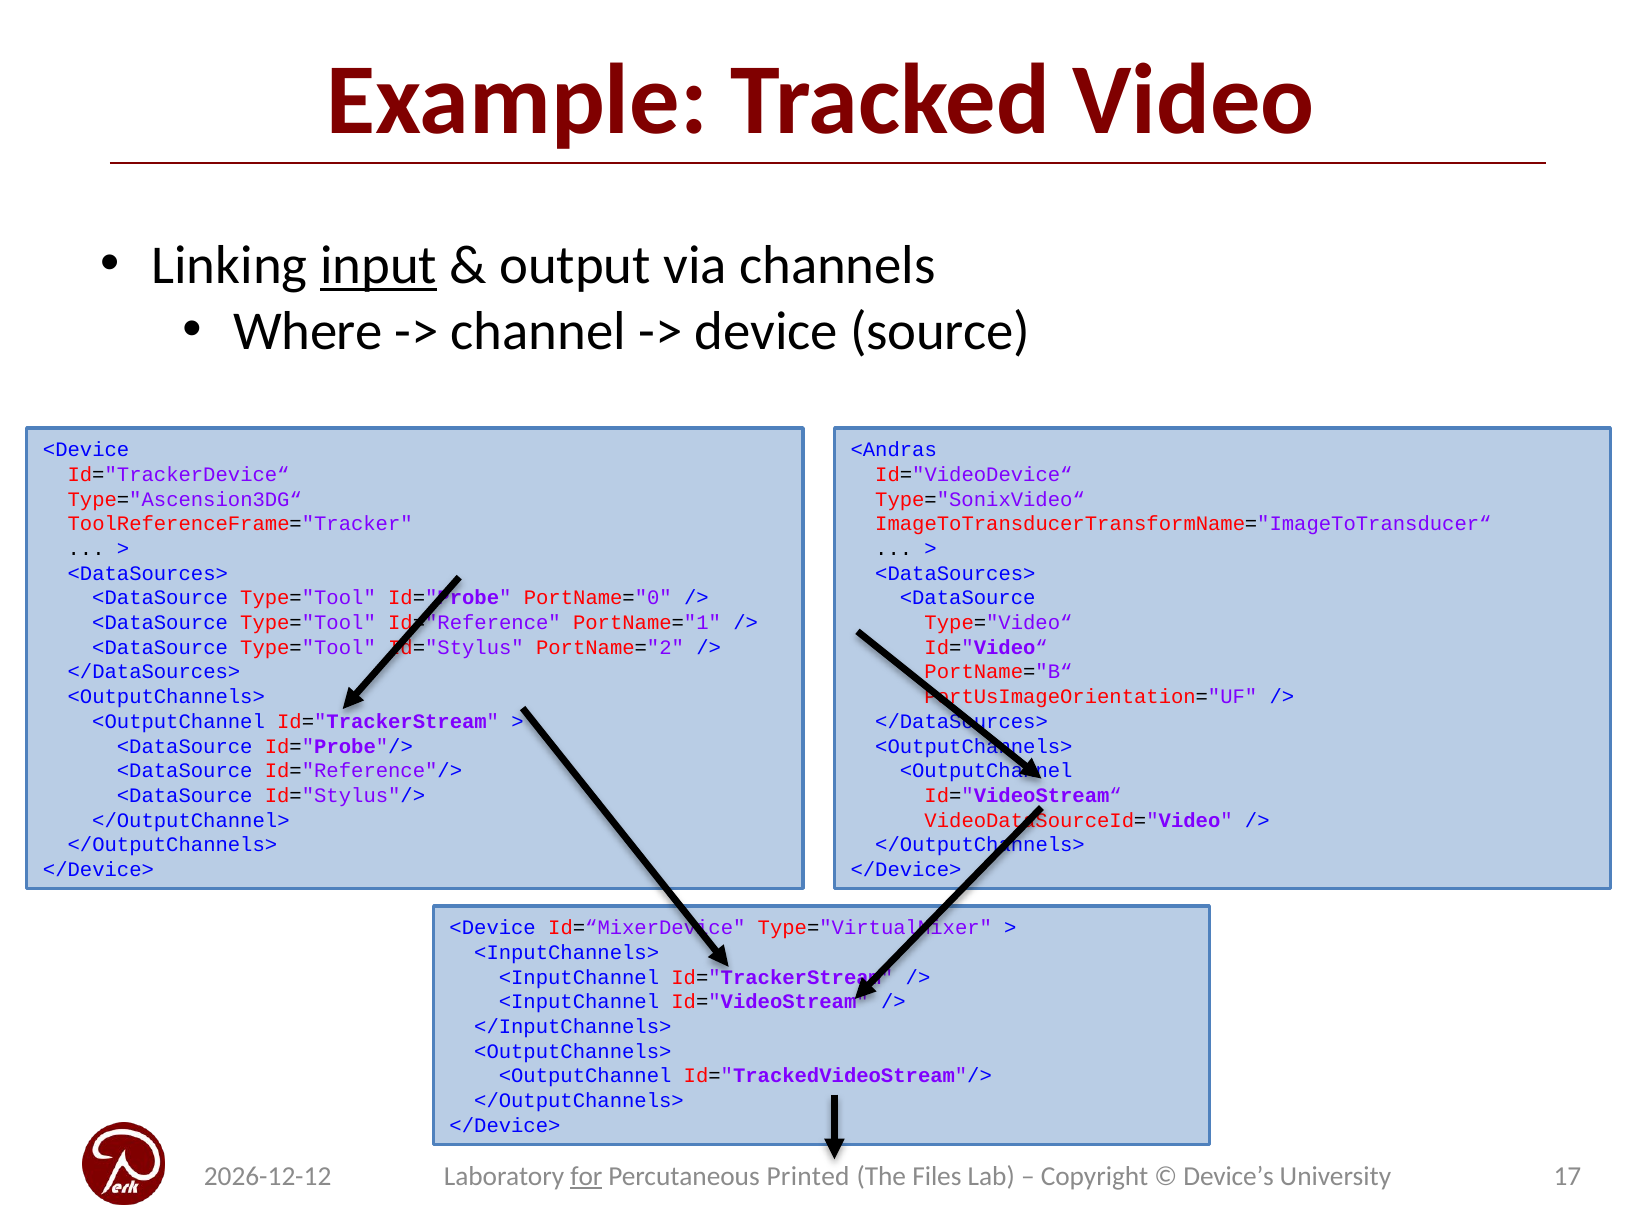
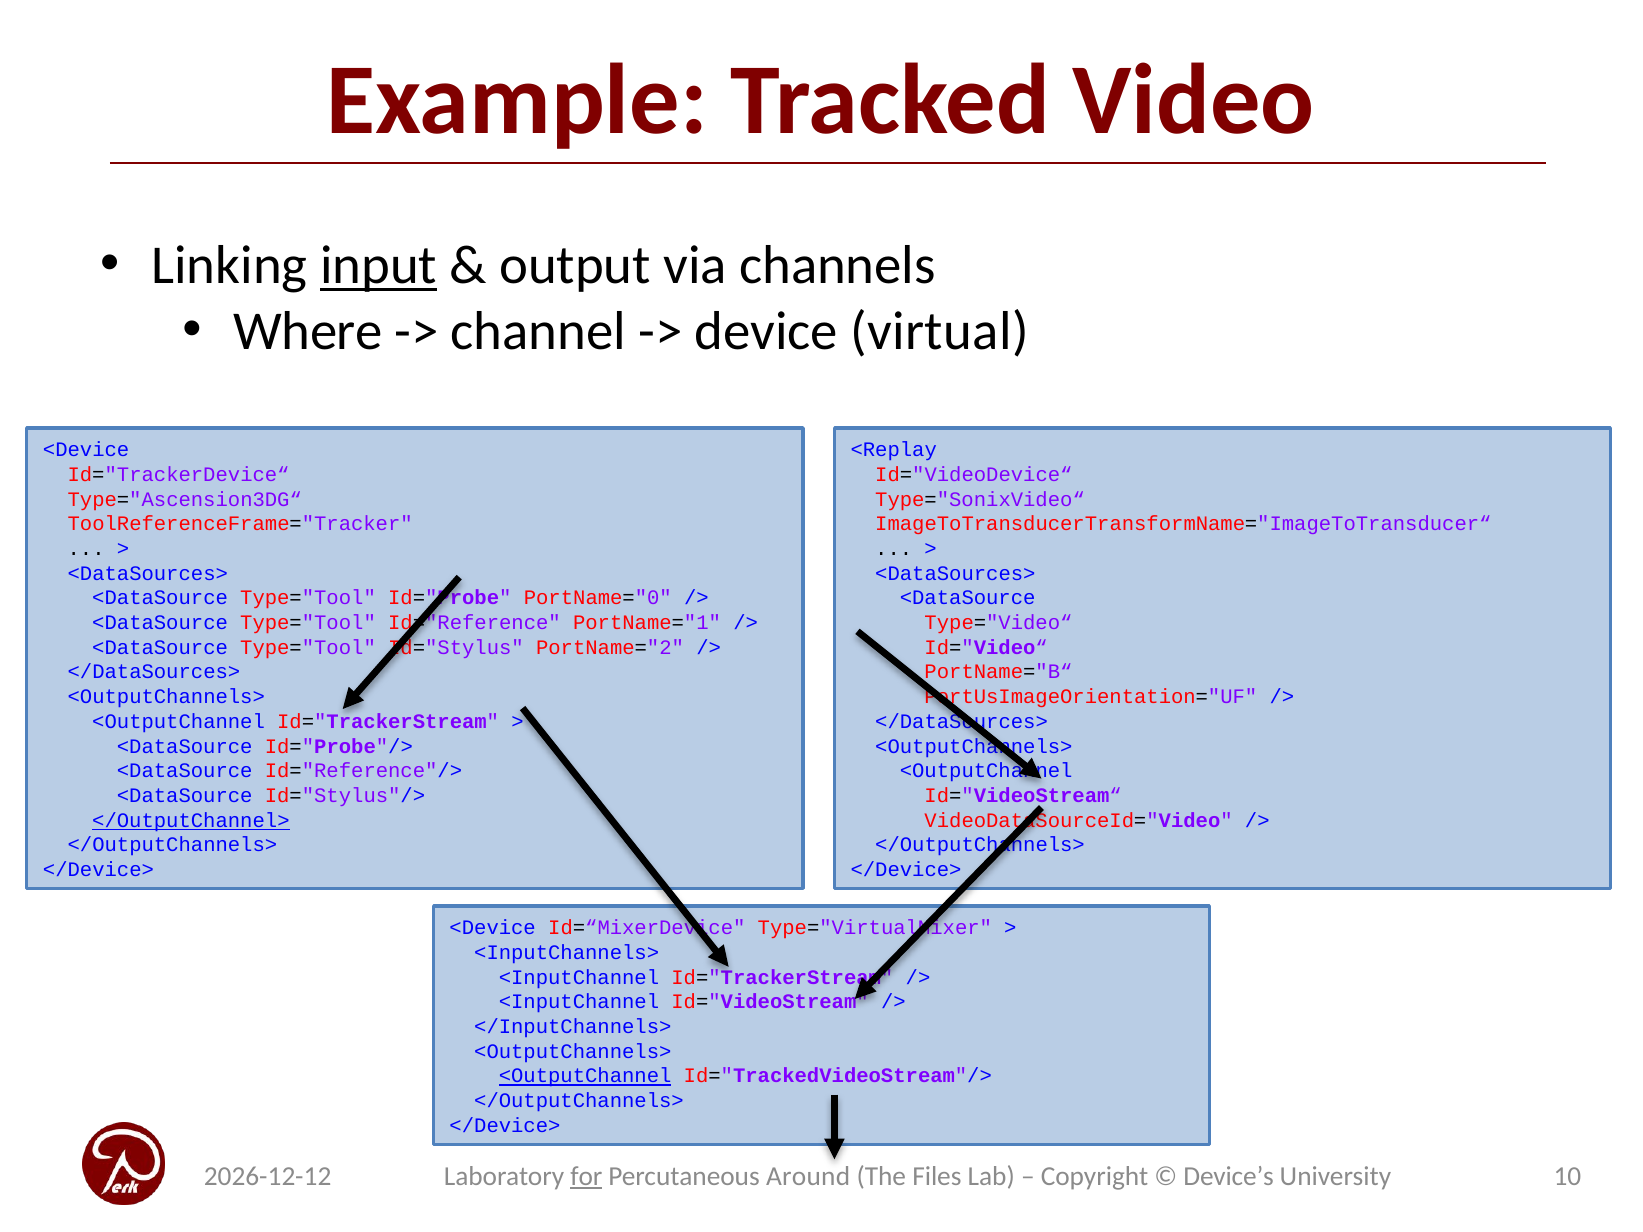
source: source -> virtual
<Andras: <Andras -> <Replay
</OutputChannel> underline: none -> present
<OutputChannel at (585, 1076) underline: none -> present
Printed: Printed -> Around
17: 17 -> 10
